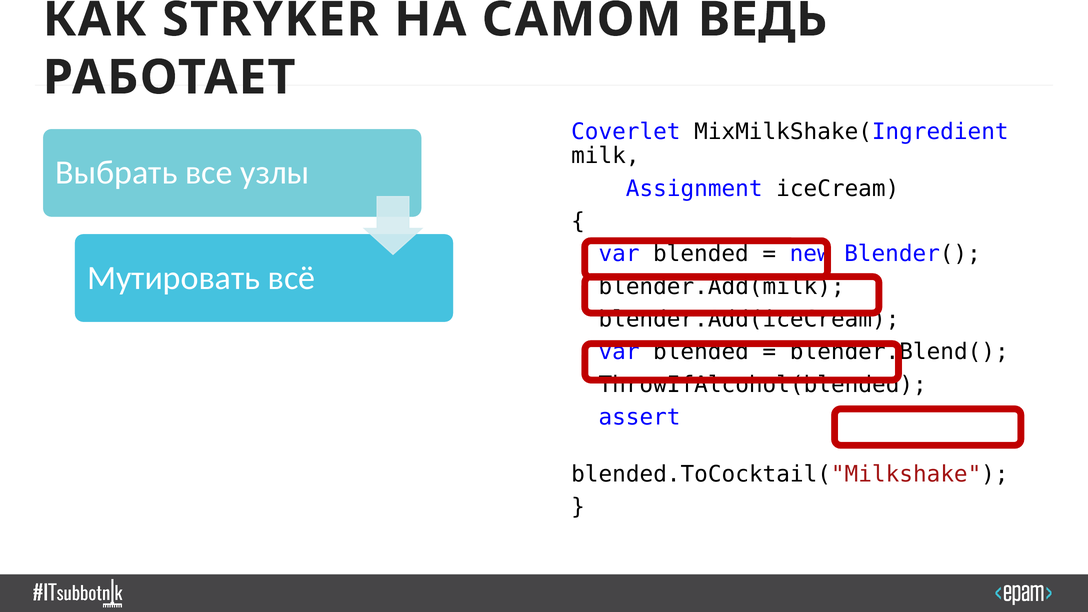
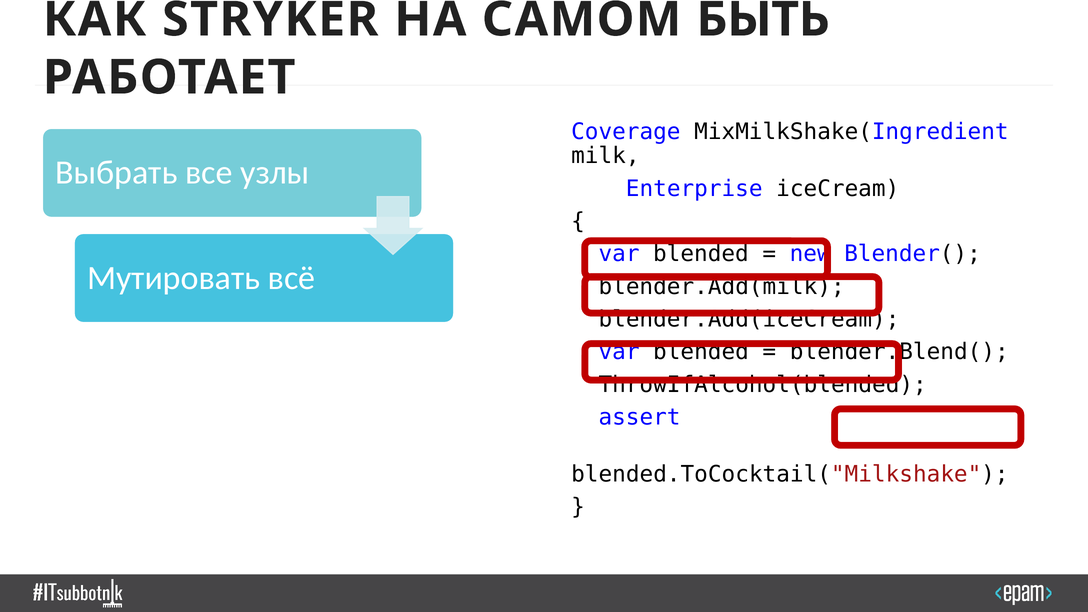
ВЕДЬ: ВЕДЬ -> БЫТЬ
Coverlet: Coverlet -> Coverage
Assignment: Assignment -> Enterprise
